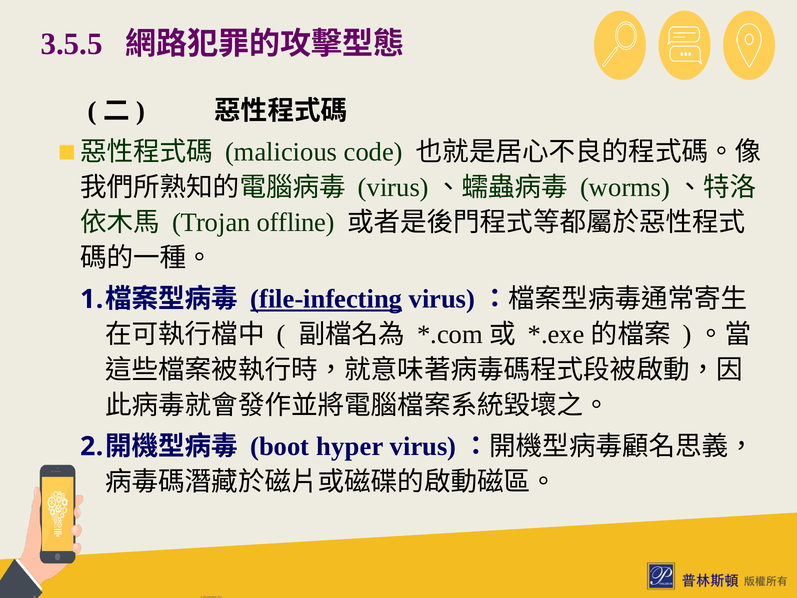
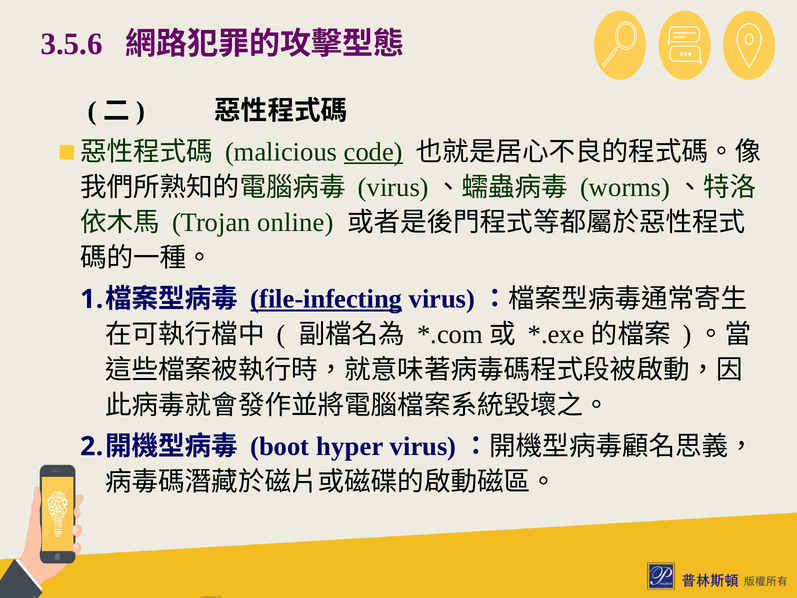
3.5.5: 3.5.5 -> 3.5.6
code underline: none -> present
offline: offline -> online
